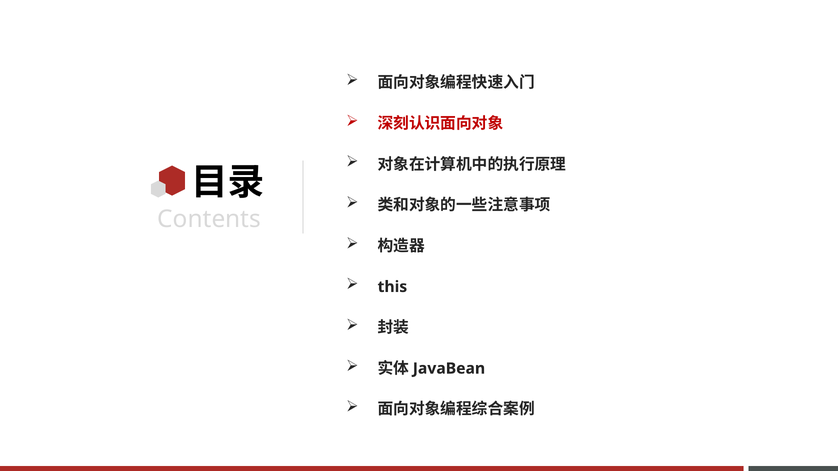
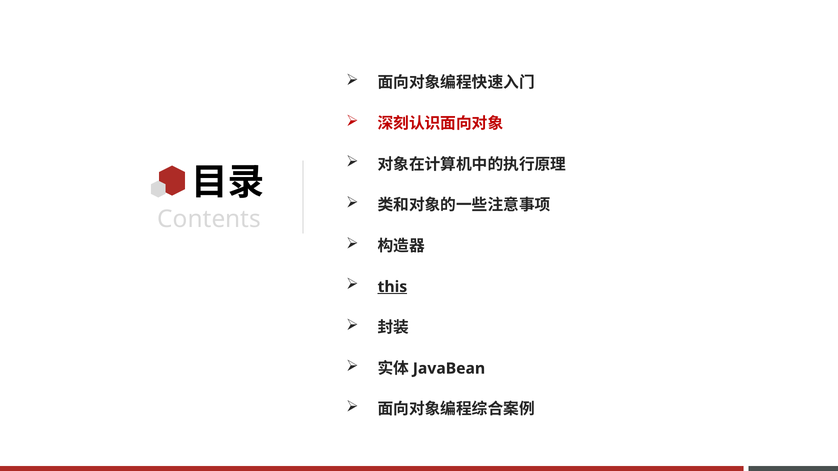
this underline: none -> present
